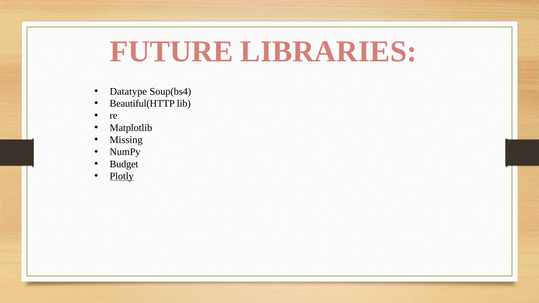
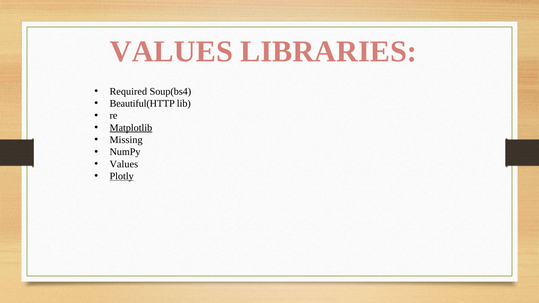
FUTURE at (172, 52): FUTURE -> VALUES
Datatype: Datatype -> Required
Matplotlib underline: none -> present
Budget at (124, 164): Budget -> Values
